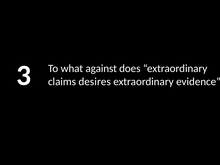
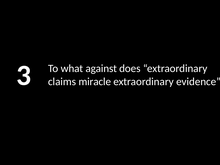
desires: desires -> miracle
